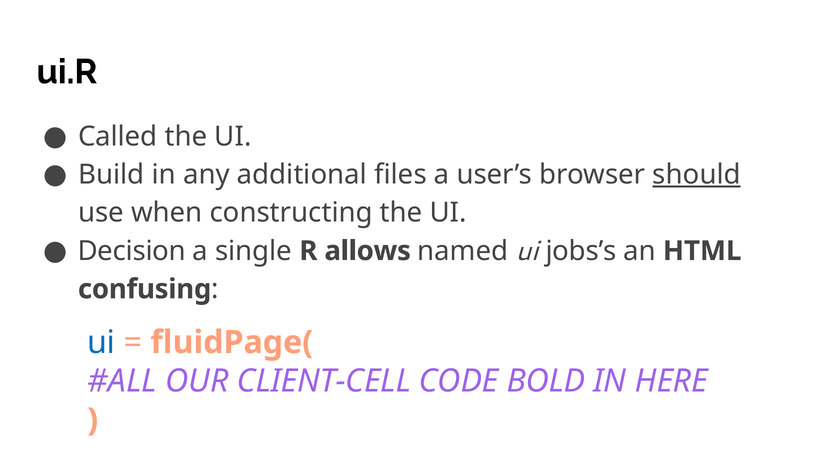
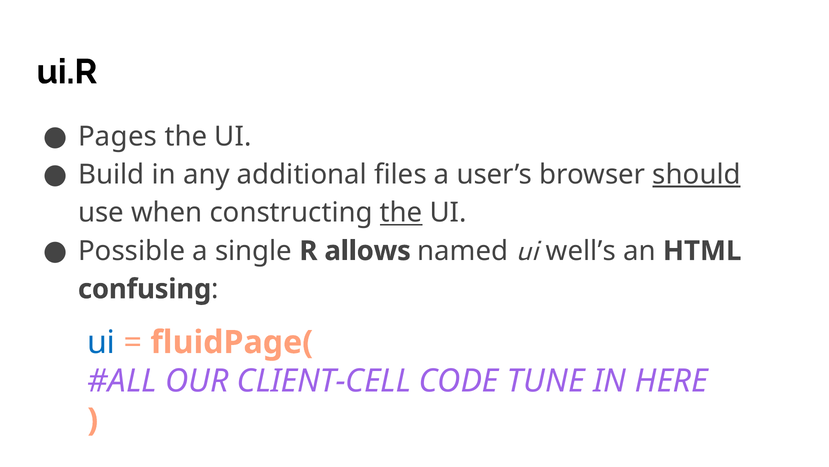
Called: Called -> Pages
the at (401, 212) underline: none -> present
Decision: Decision -> Possible
jobs’s: jobs’s -> well’s
BOLD: BOLD -> TUNE
